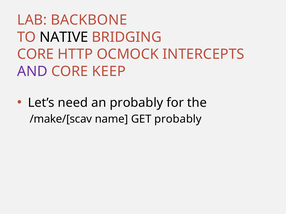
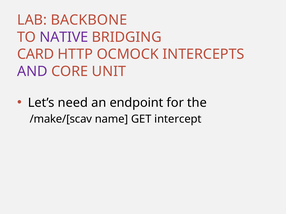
NATIVE colour: black -> purple
CORE at (36, 54): CORE -> CARD
KEEP: KEEP -> UNIT
an probably: probably -> endpoint
GET probably: probably -> intercept
